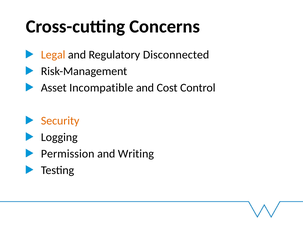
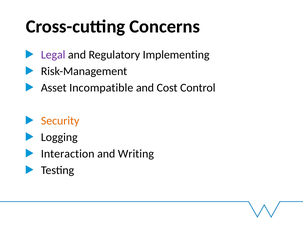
Legal colour: orange -> purple
Disconnected: Disconnected -> Implementing
Permission: Permission -> Interaction
